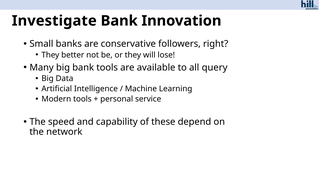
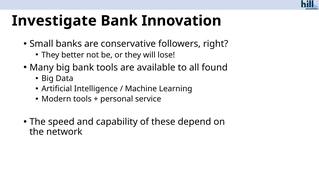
query: query -> found
